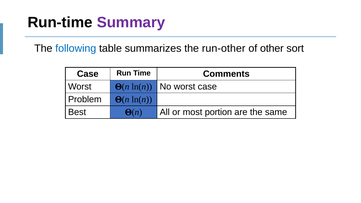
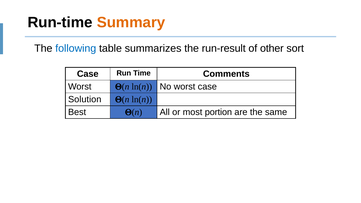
Summary colour: purple -> orange
run-other: run-other -> run-result
Problem: Problem -> Solution
